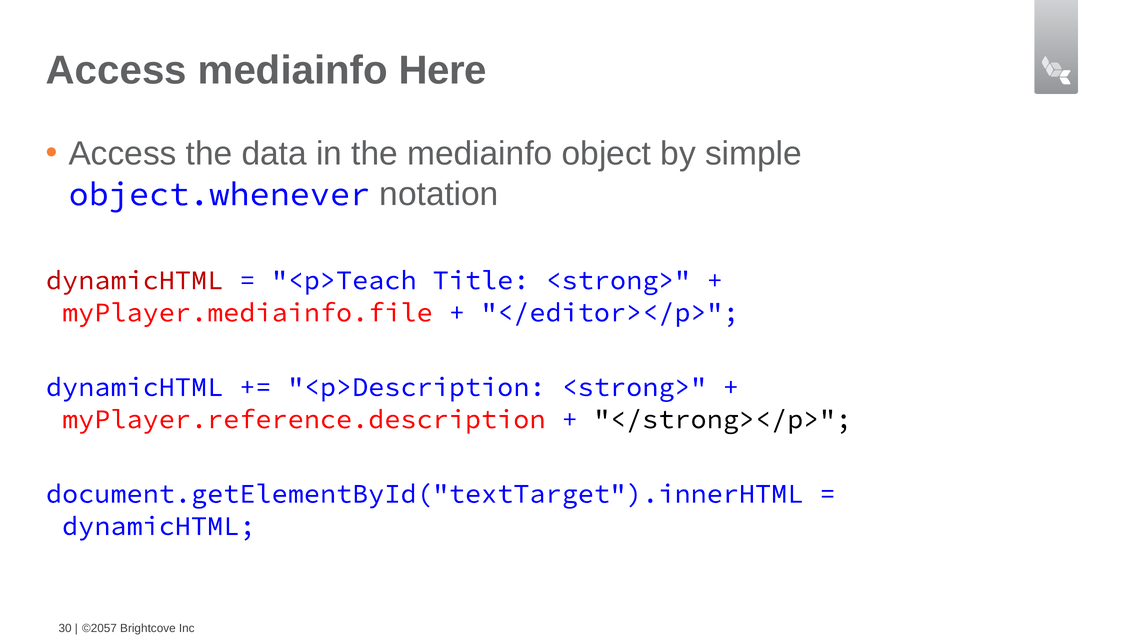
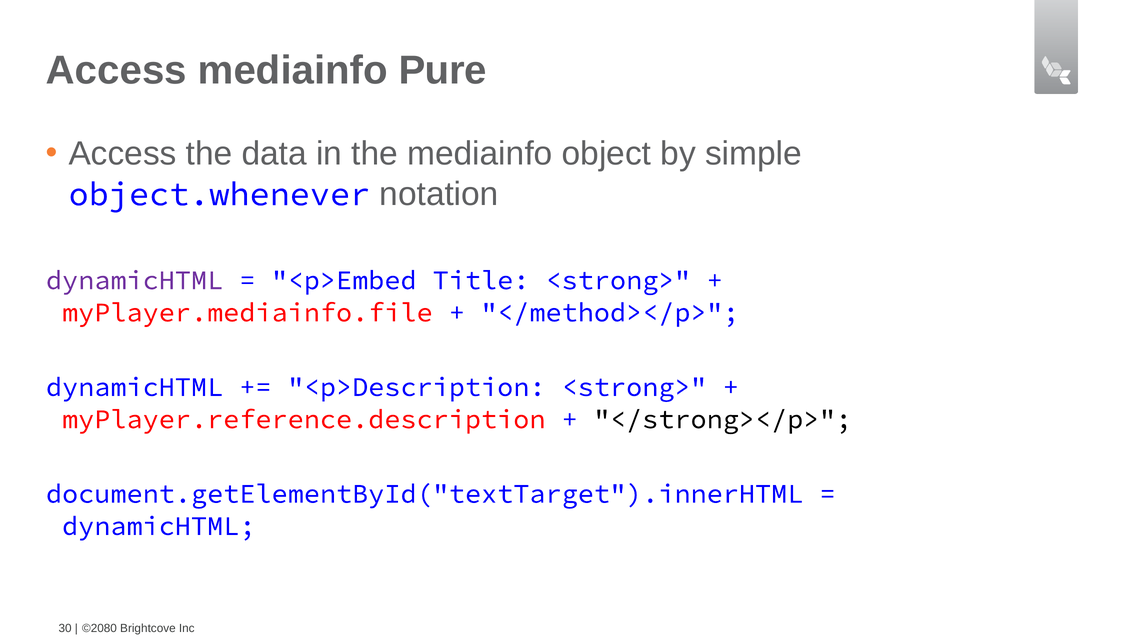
Here: Here -> Pure
dynamicHTML at (135, 280) colour: red -> purple
<p>Teach: <p>Teach -> <p>Embed
</editor></p>: </editor></p> -> </method></p>
©2057: ©2057 -> ©2080
